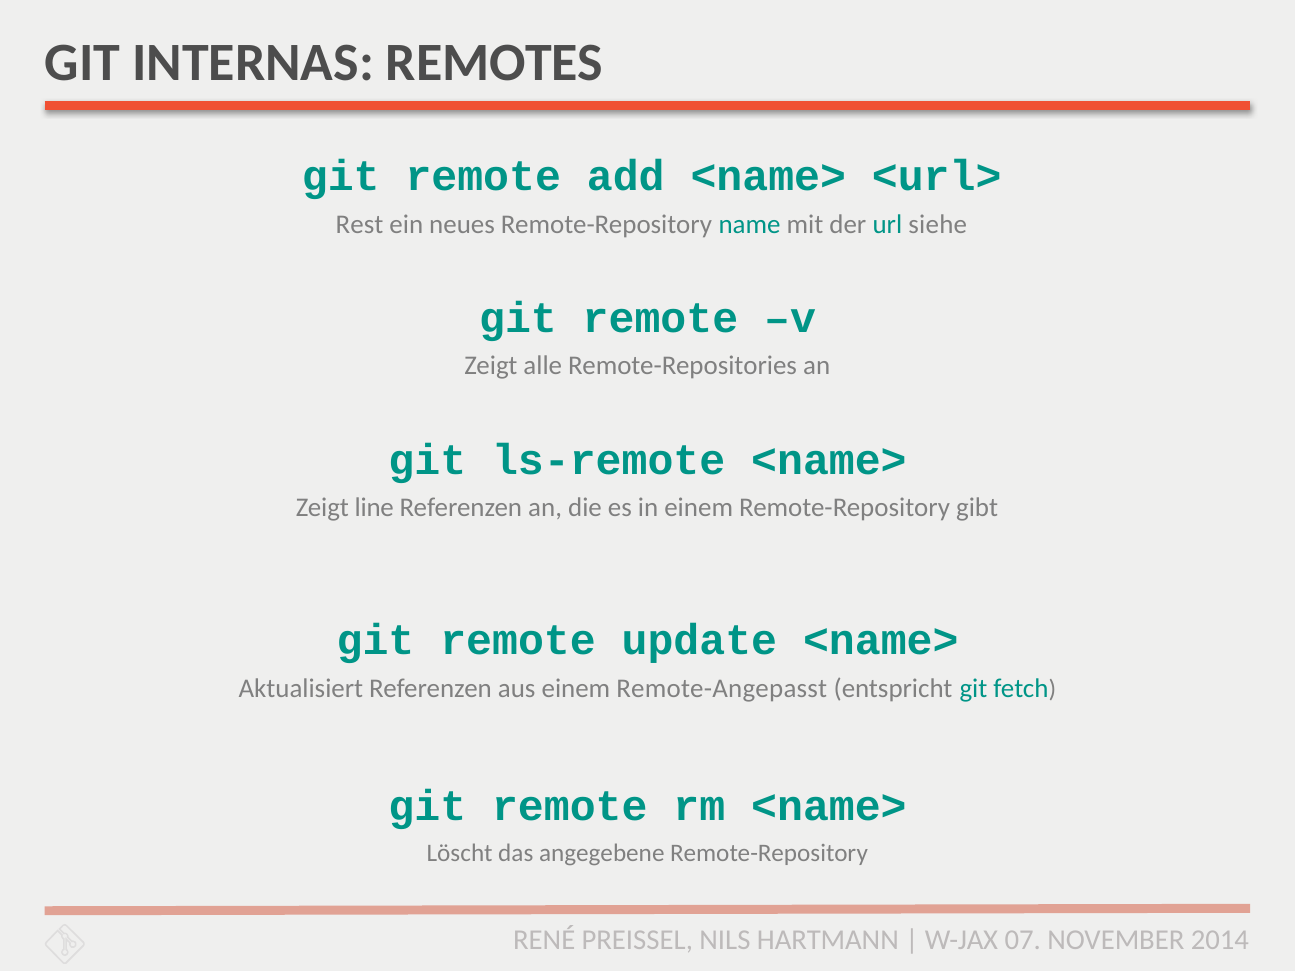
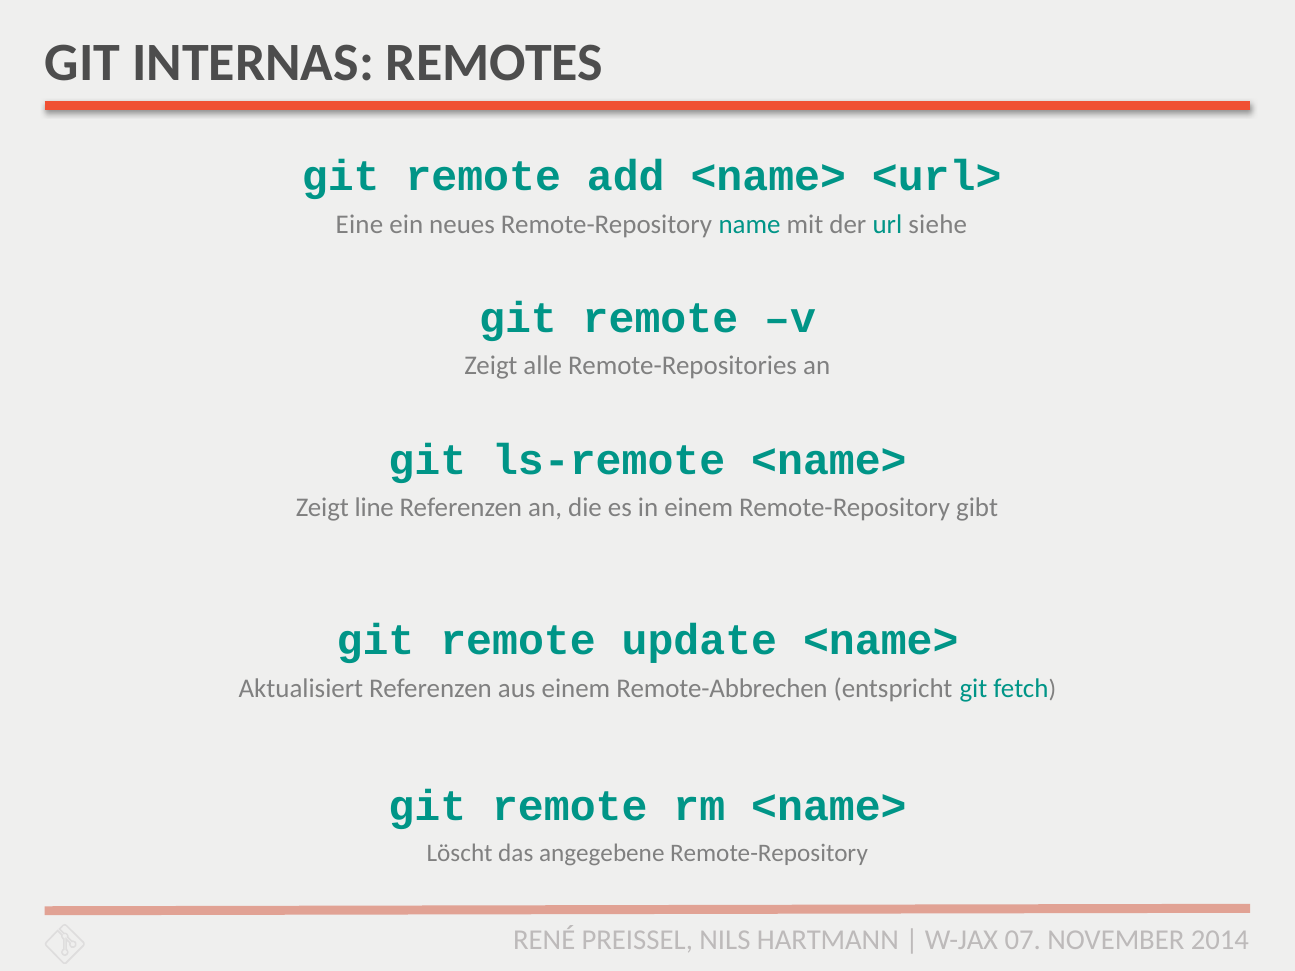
Rest: Rest -> Eine
Remote-Angepasst: Remote-Angepasst -> Remote-Abbrechen
